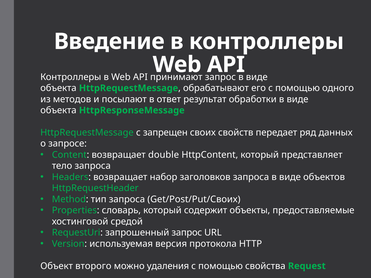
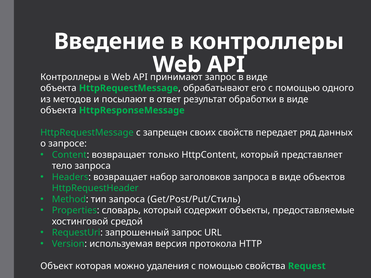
double: double -> только
Get/Post/Put/Своих: Get/Post/Put/Своих -> Get/Post/Put/Стиль
второго: второго -> которая
